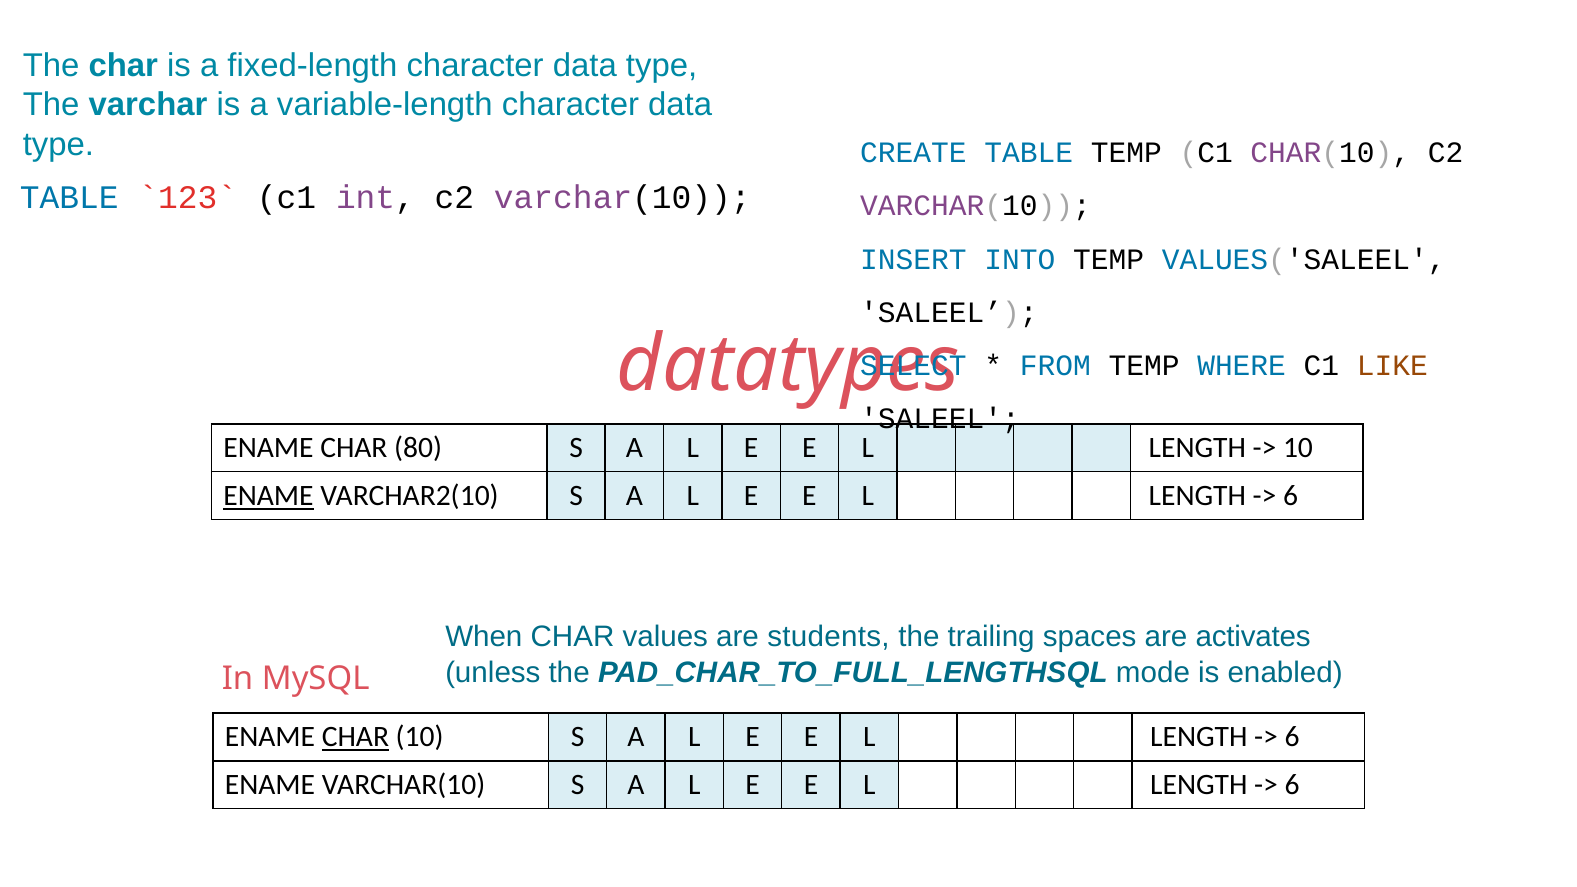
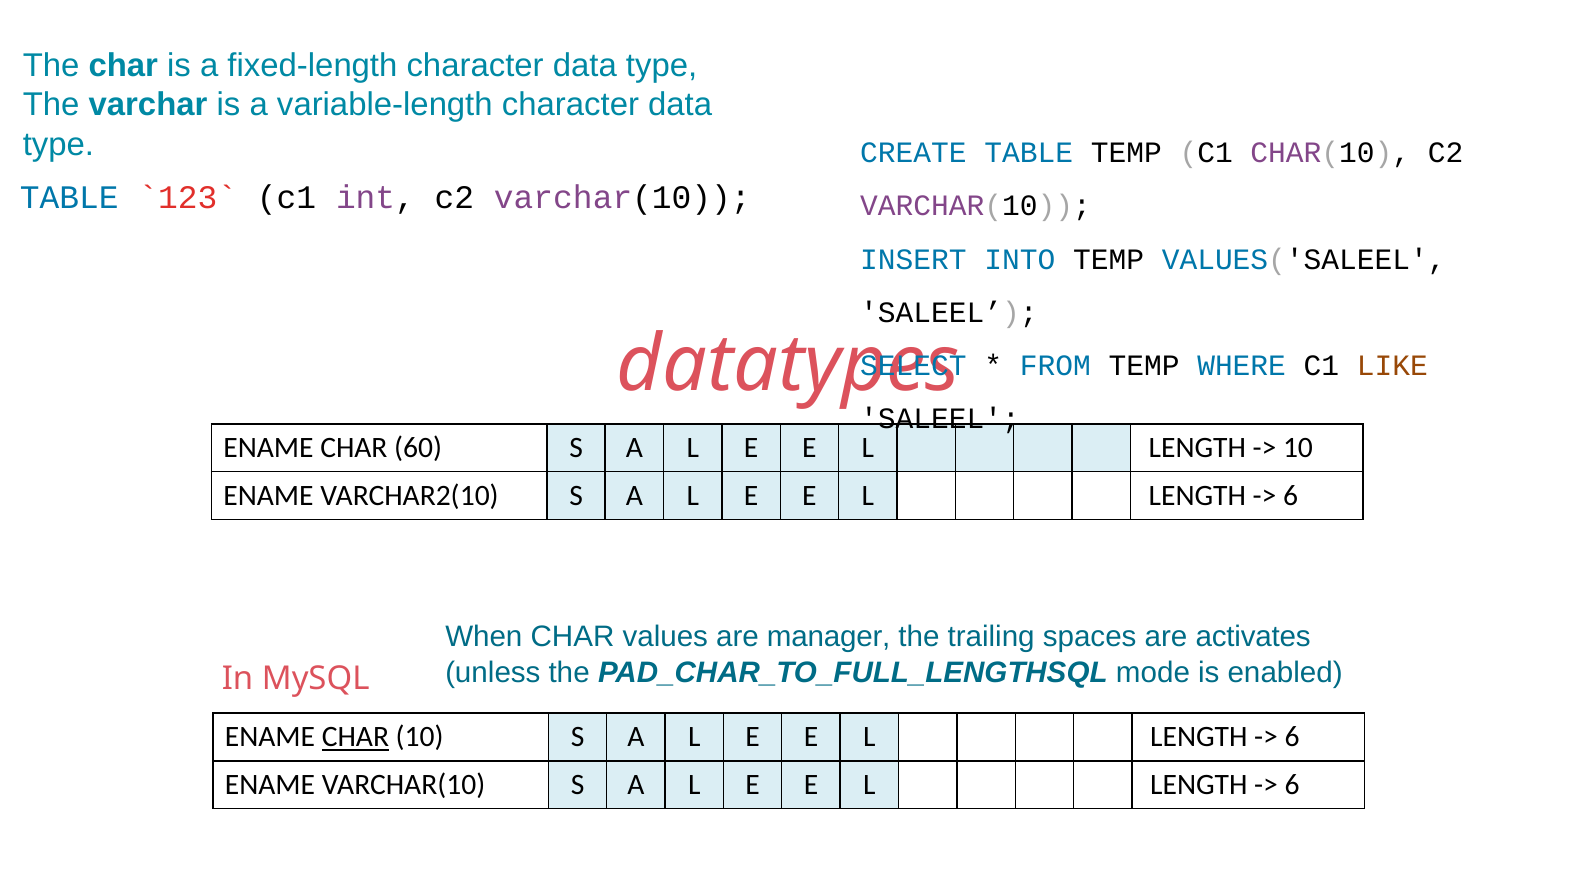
80: 80 -> 60
ENAME at (268, 496) underline: present -> none
students: students -> manager
